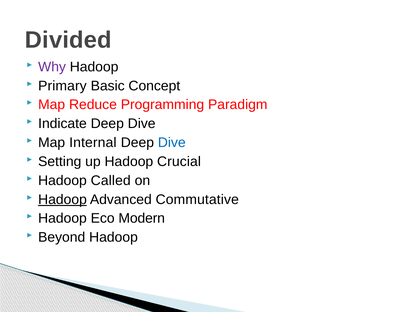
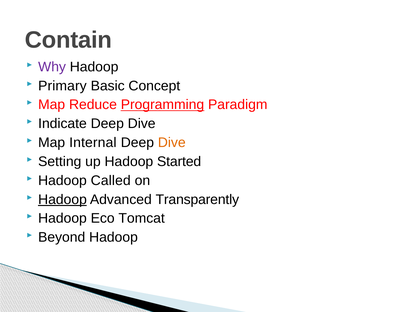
Divided: Divided -> Contain
Programming underline: none -> present
Dive at (172, 143) colour: blue -> orange
Crucial: Crucial -> Started
Commutative: Commutative -> Transparently
Modern: Modern -> Tomcat
